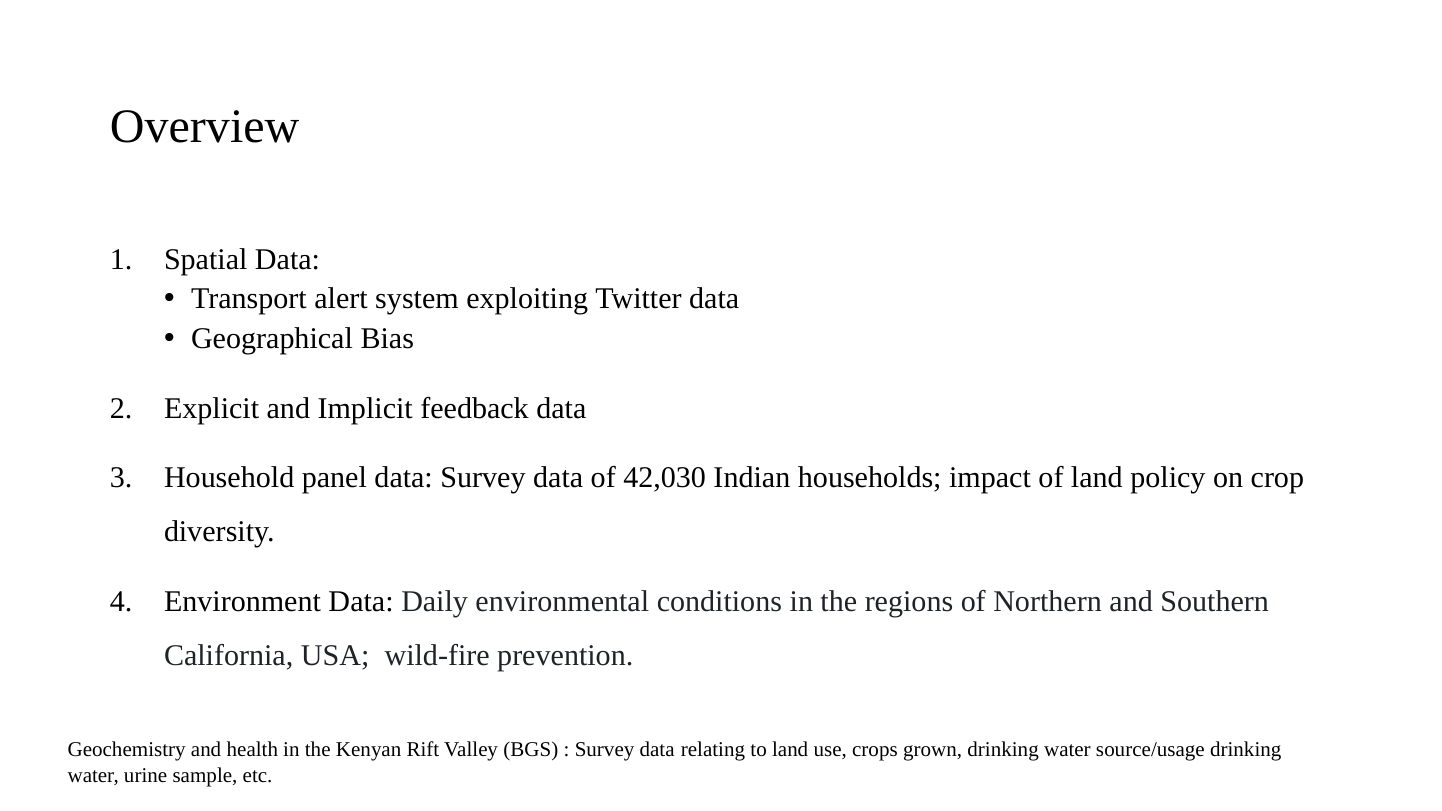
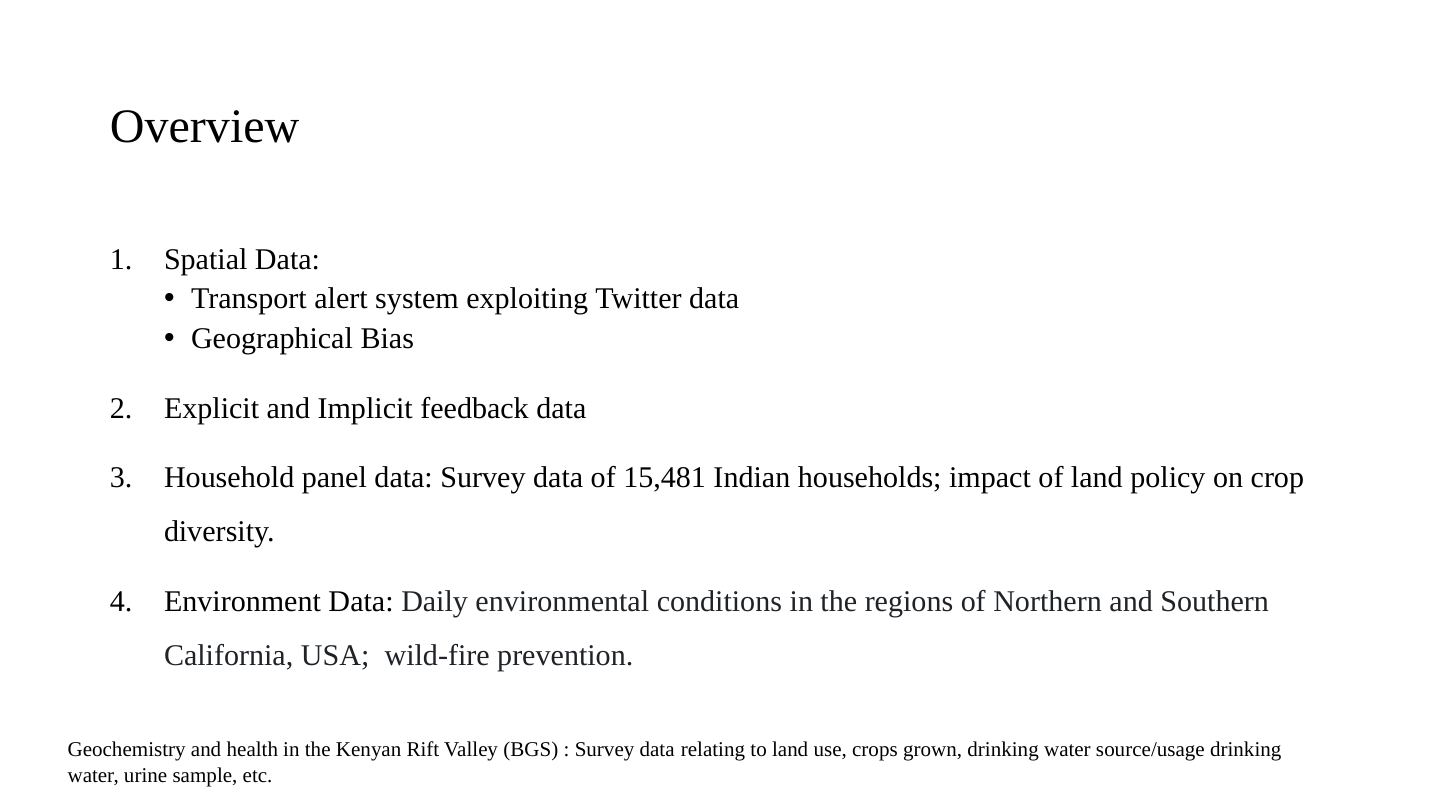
42,030: 42,030 -> 15,481
